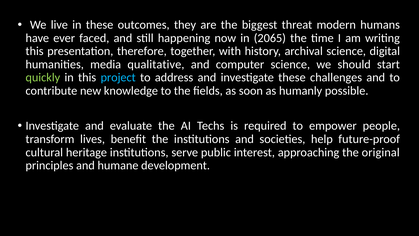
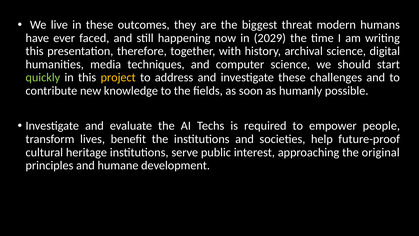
2065: 2065 -> 2029
qualitative: qualitative -> techniques
project colour: light blue -> yellow
